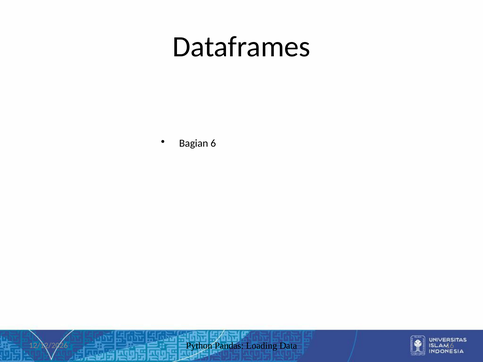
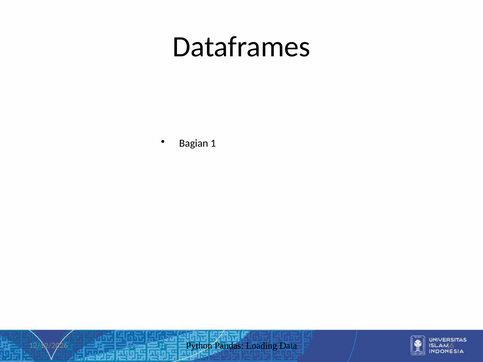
6: 6 -> 1
